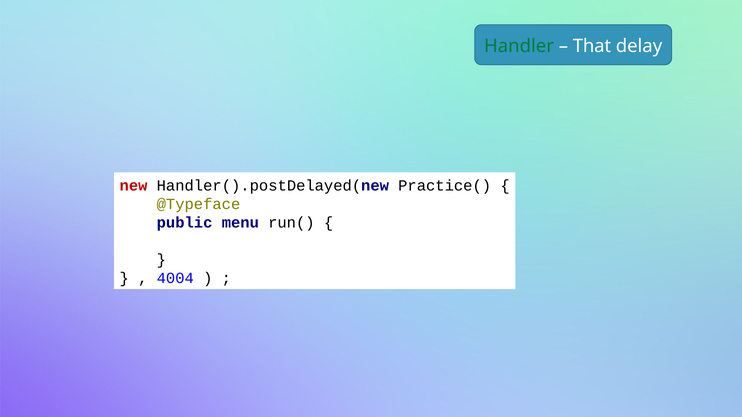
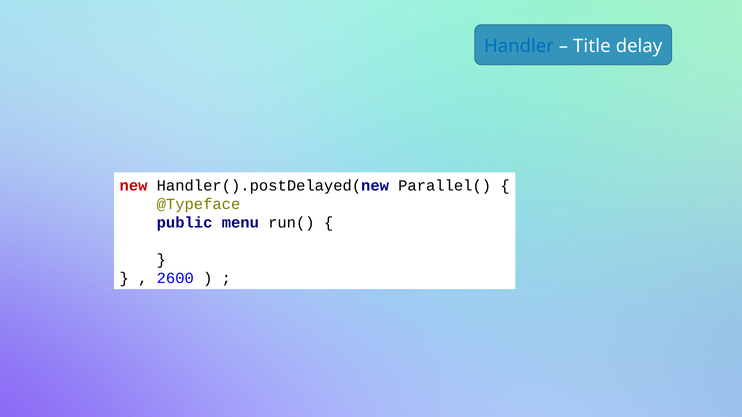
Handler colour: green -> blue
That: That -> Title
Practice(: Practice( -> Parallel(
4004: 4004 -> 2600
